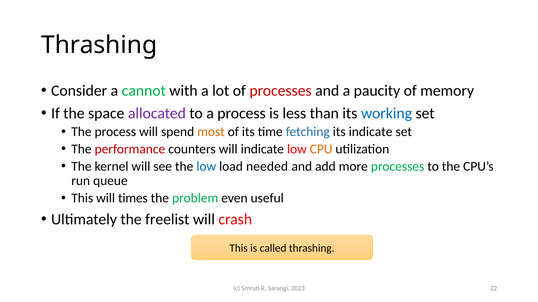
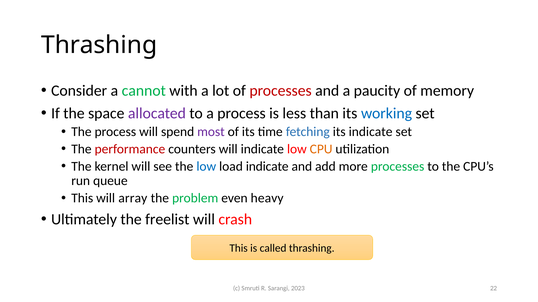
most colour: orange -> purple
load needed: needed -> indicate
times: times -> array
useful: useful -> heavy
